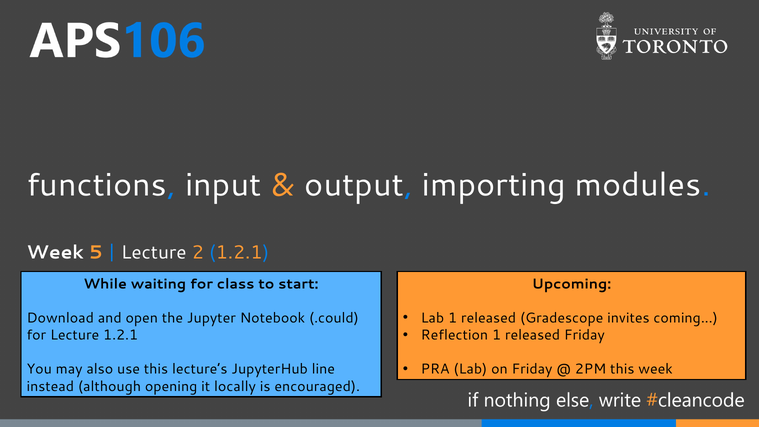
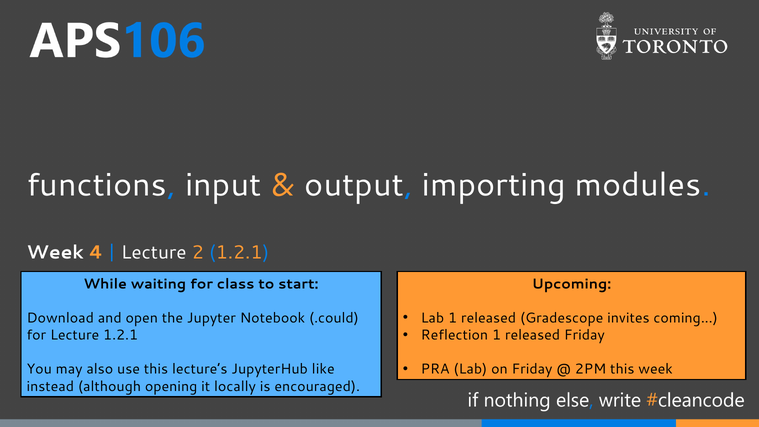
5: 5 -> 4
line: line -> like
